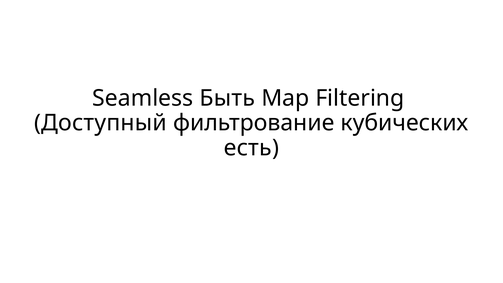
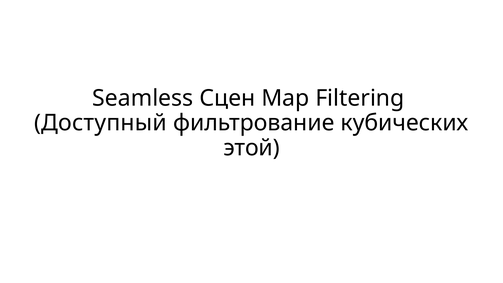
Быть: Быть -> Сцен
есть: есть -> этой
